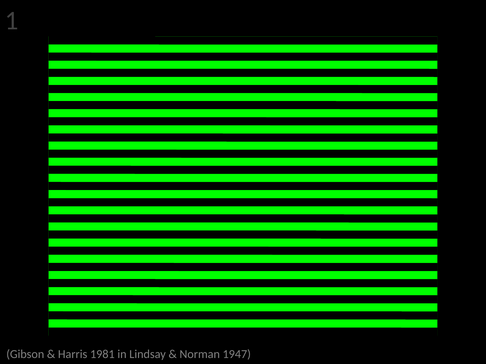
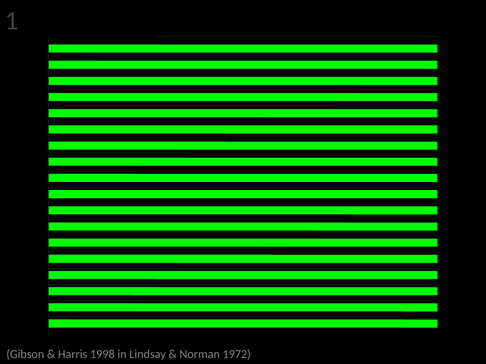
1981: 1981 -> 1998
1947: 1947 -> 1972
